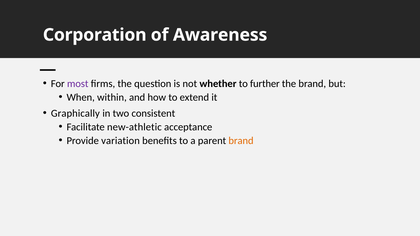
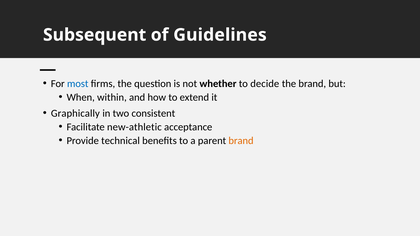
Corporation: Corporation -> Subsequent
Awareness: Awareness -> Guidelines
most colour: purple -> blue
further: further -> decide
variation: variation -> technical
